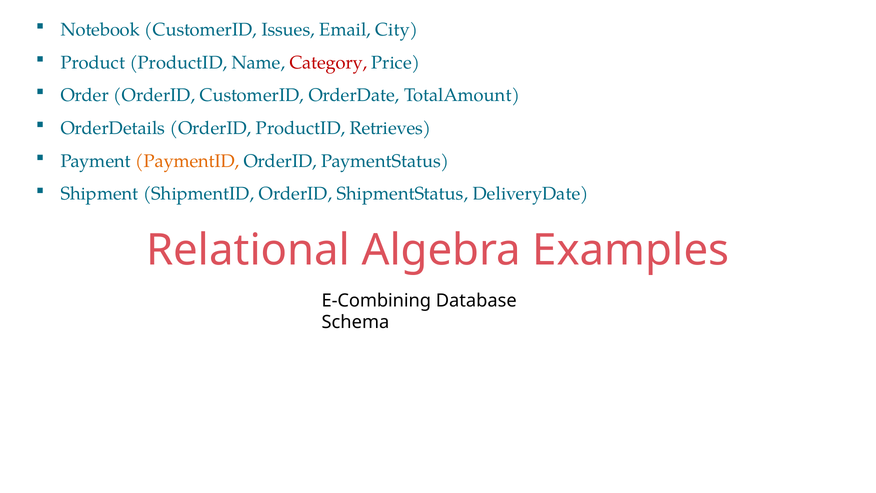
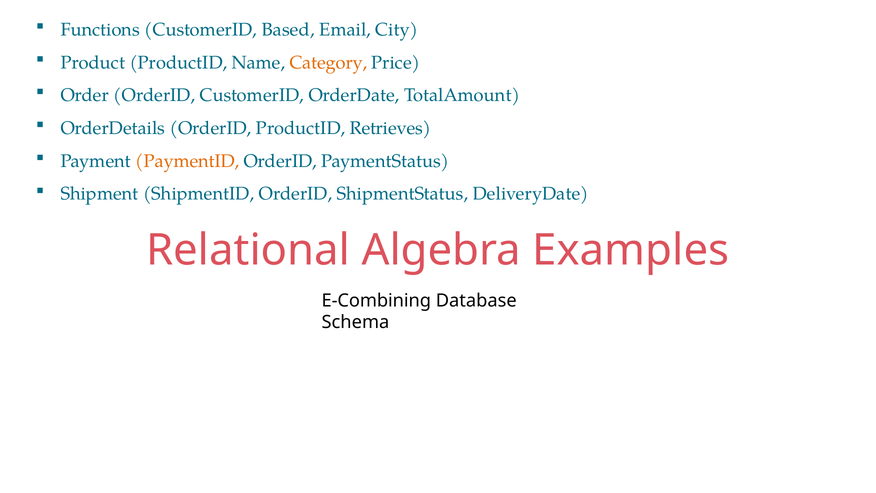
Notebook: Notebook -> Functions
Issues: Issues -> Based
Category colour: red -> orange
